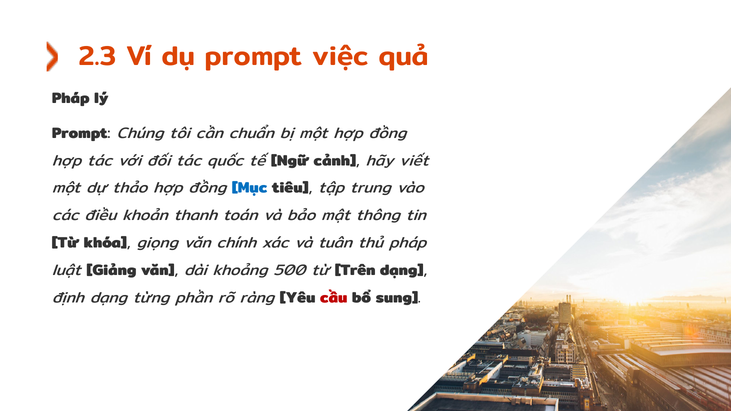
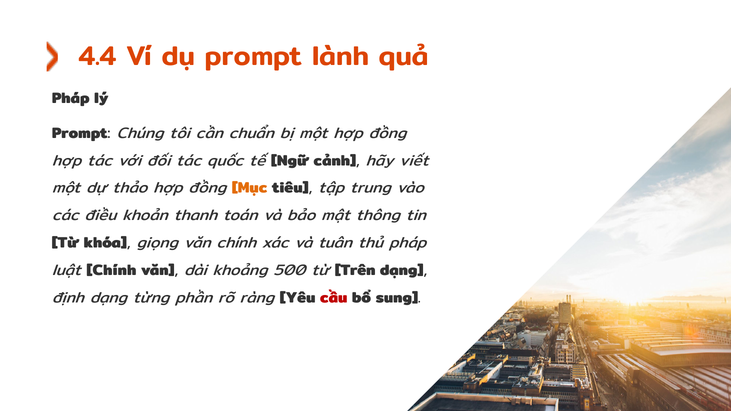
2.3: 2.3 -> 4.4
việc: việc -> lành
Mục colour: blue -> orange
luật Giảng: Giảng -> Chính
